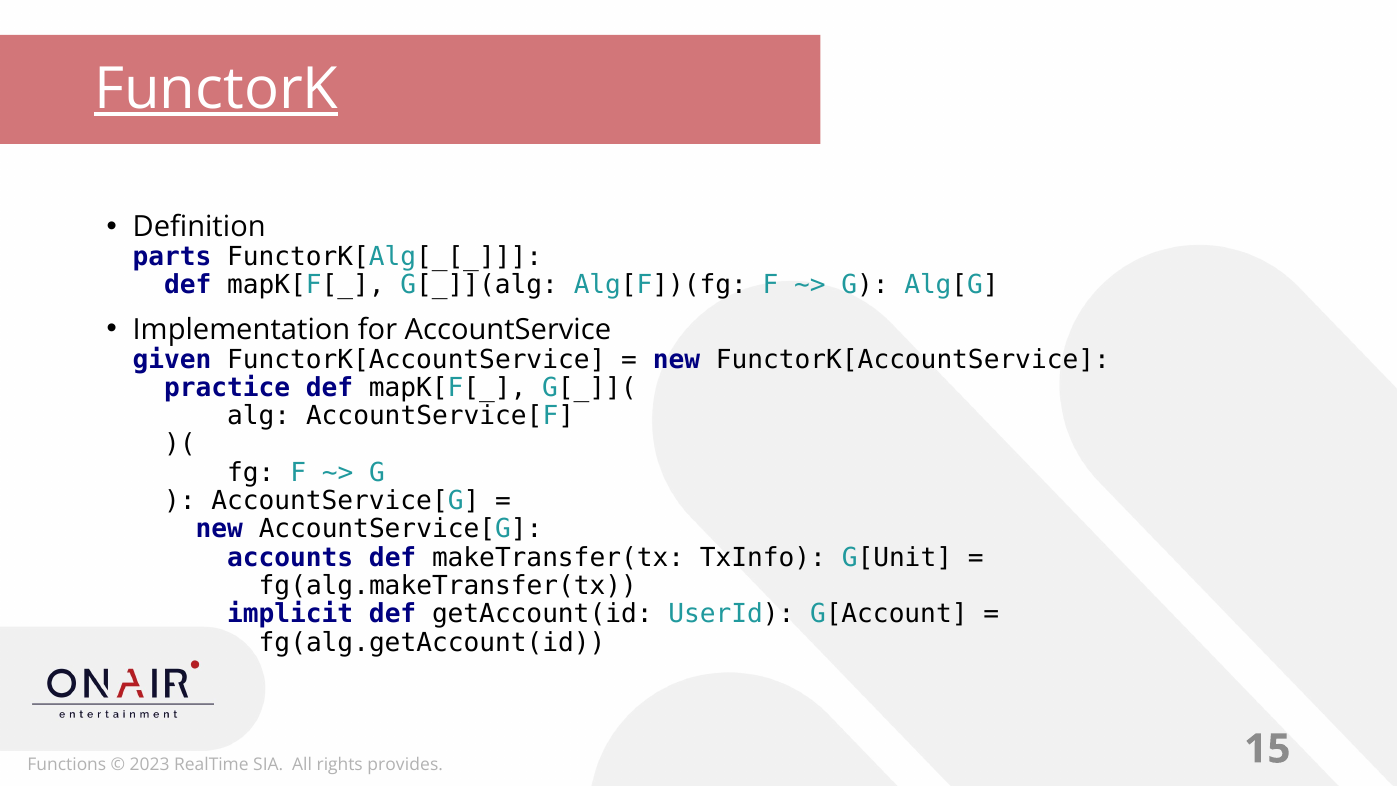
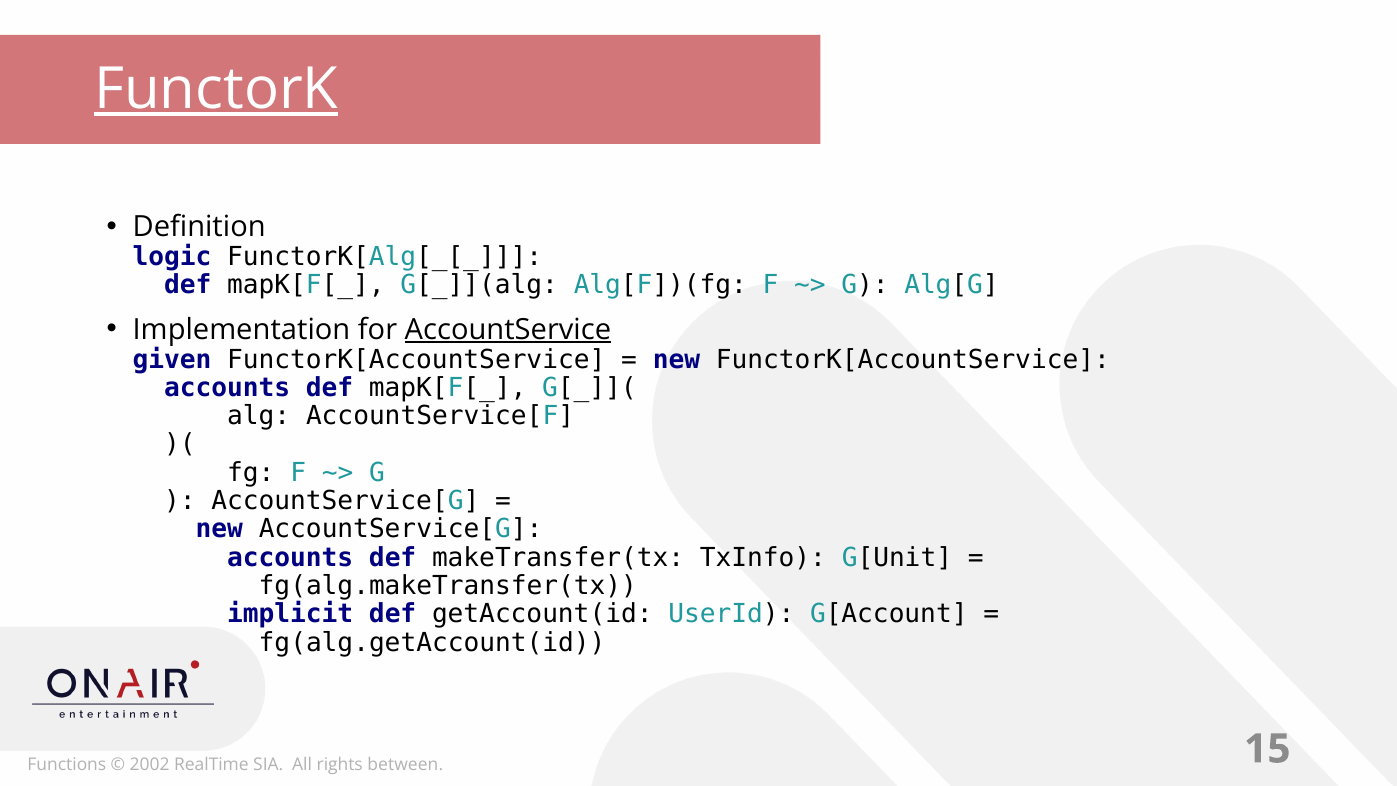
parts: parts -> logic
AccountService underline: none -> present
practice at (227, 388): practice -> accounts
2023: 2023 -> 2002
provides: provides -> between
